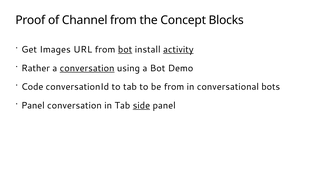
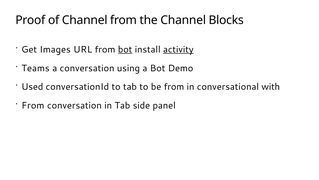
the Concept: Concept -> Channel
Rather: Rather -> Teams
conversation at (87, 68) underline: present -> none
Code: Code -> Used
bots: bots -> with
Panel at (33, 105): Panel -> From
side underline: present -> none
